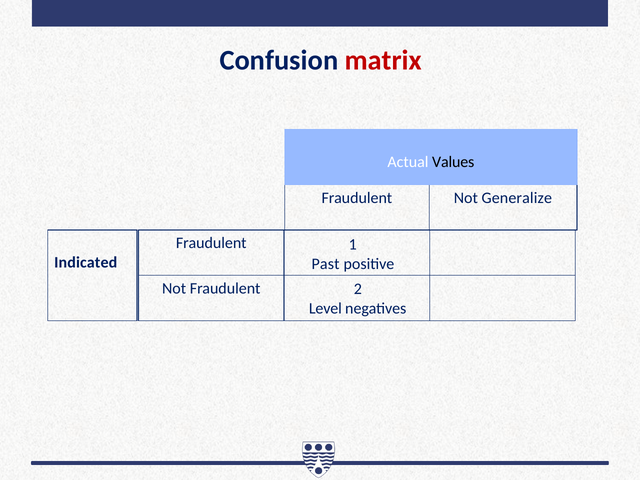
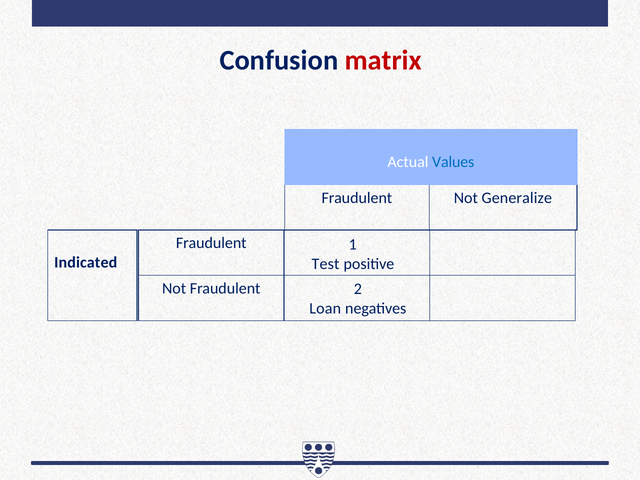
Values colour: black -> blue
Past: Past -> Test
Level: Level -> Loan
